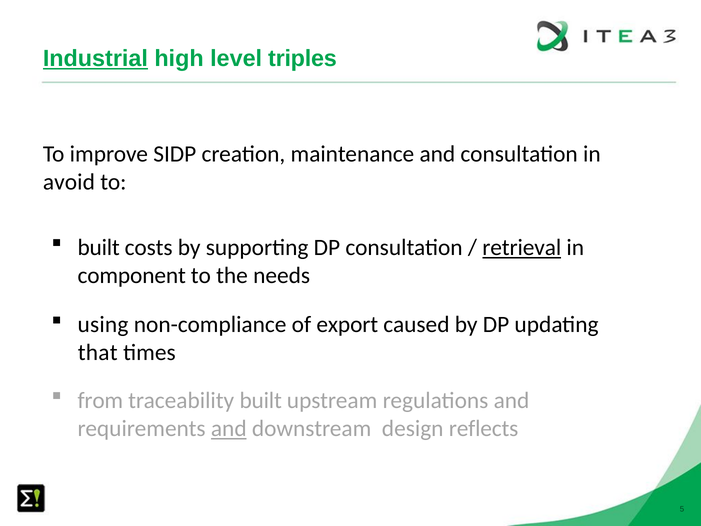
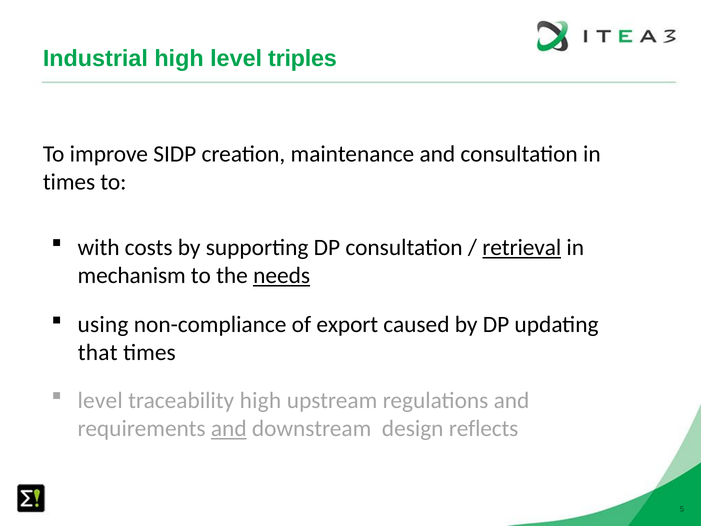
Industrial underline: present -> none
avoid at (69, 182): avoid -> times
built at (99, 247): built -> with
component: component -> mechanism
needs underline: none -> present
from at (100, 400): from -> level
traceability built: built -> high
